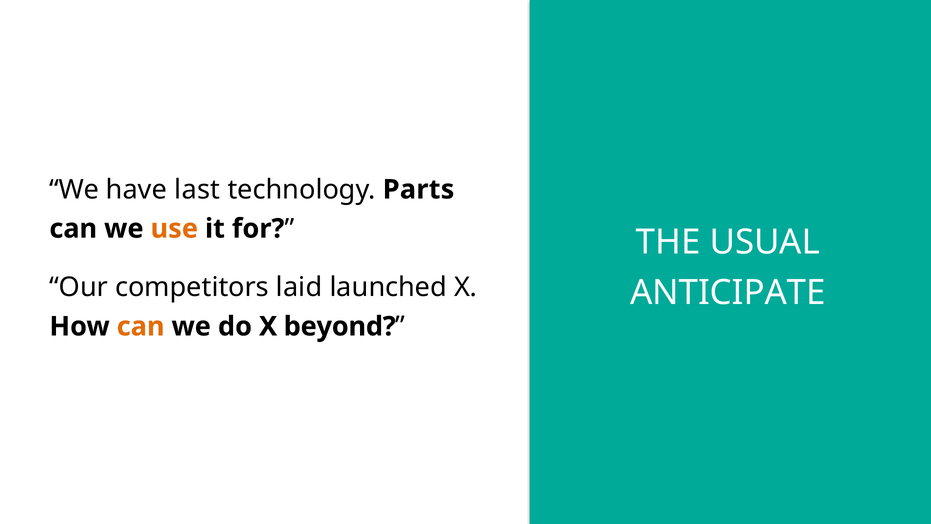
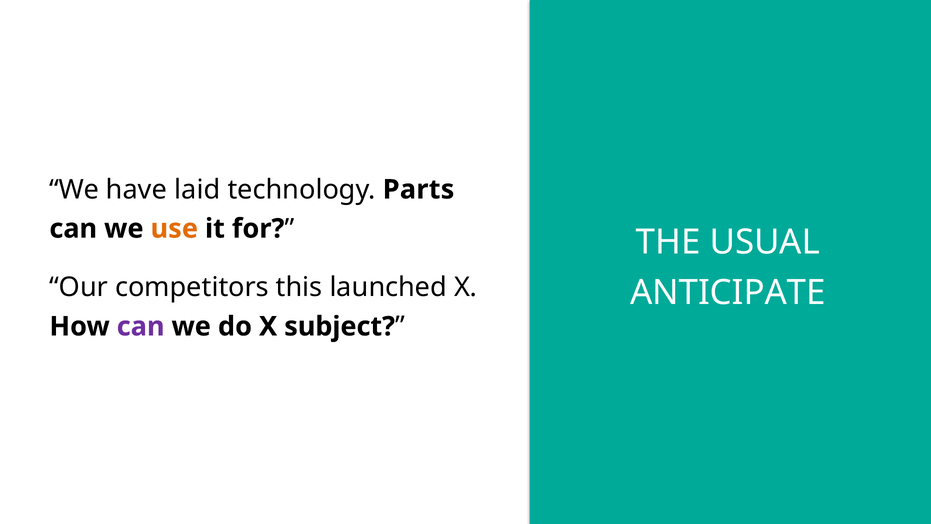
last: last -> laid
laid: laid -> this
can at (141, 326) colour: orange -> purple
beyond: beyond -> subject
